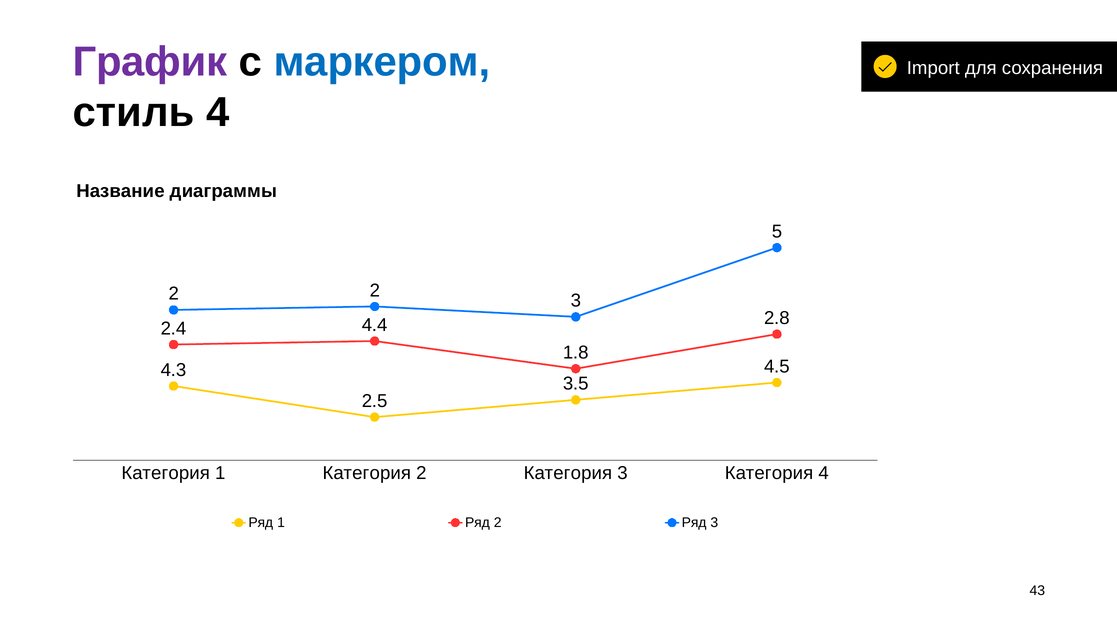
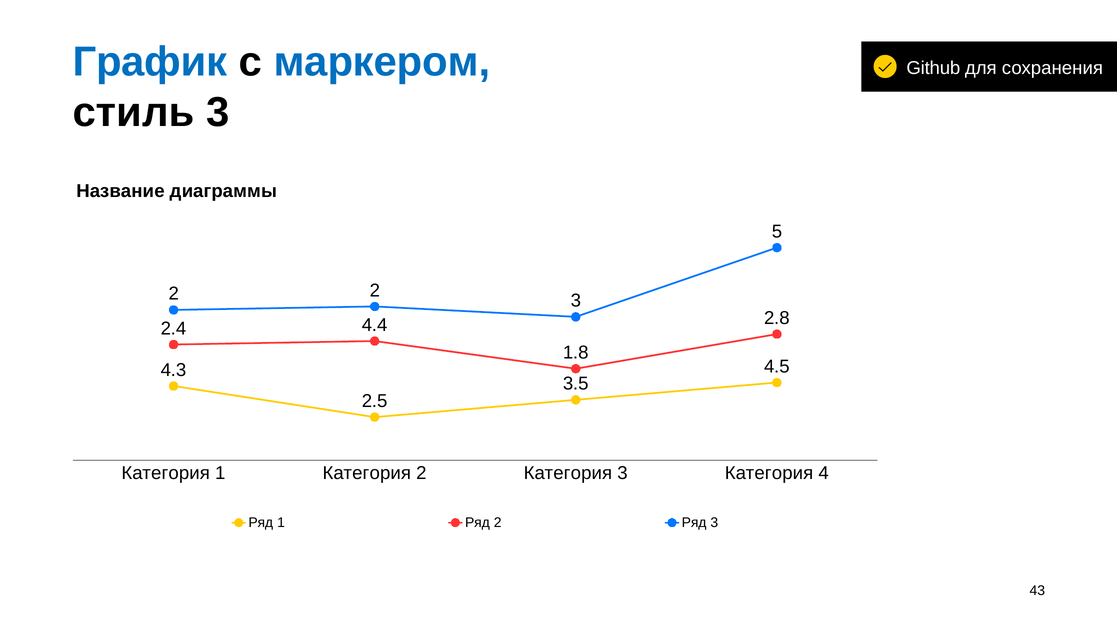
График colour: purple -> blue
Import: Import -> Github
стиль 4: 4 -> 3
